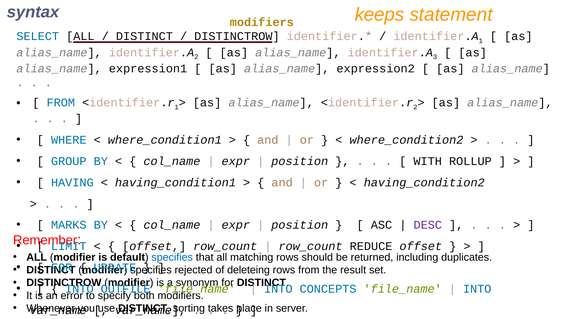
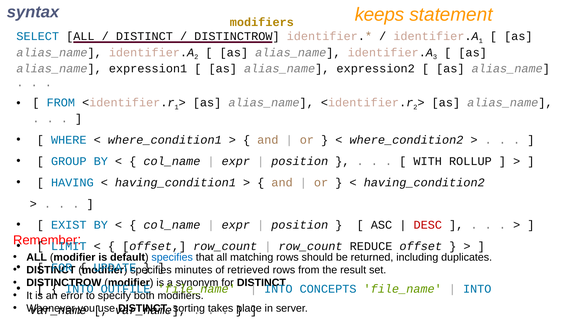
MARKS: MARKS -> EXIST
DESC colour: purple -> red
rejected: rejected -> minutes
deleteing: deleteing -> retrieved
